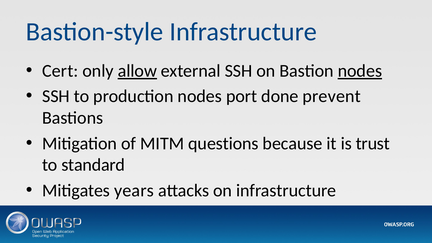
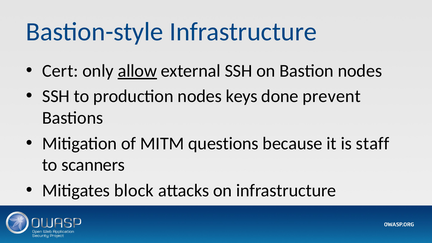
nodes at (360, 71) underline: present -> none
port: port -> keys
trust: trust -> staff
standard: standard -> scanners
years: years -> block
